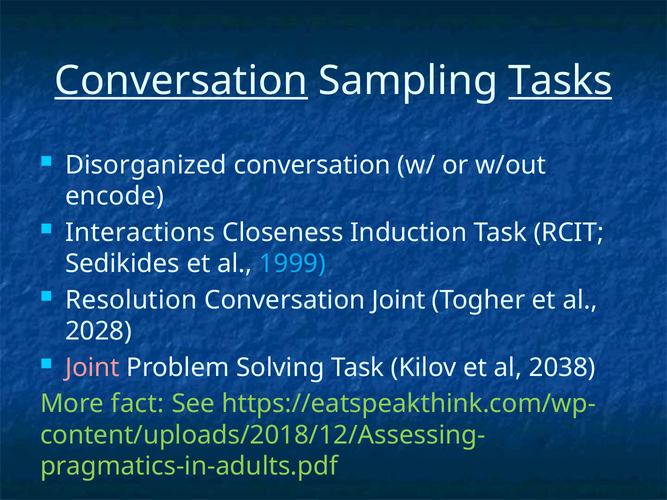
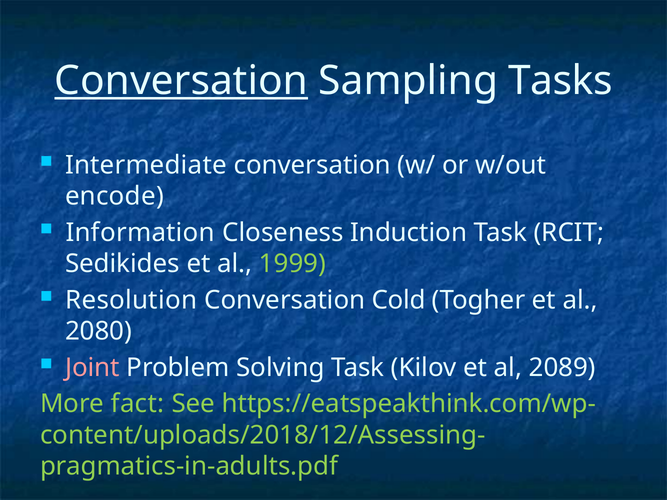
Tasks underline: present -> none
Disorganized: Disorganized -> Intermediate
Interactions: Interactions -> Information
1999 colour: light blue -> light green
Conversation Joint: Joint -> Cold
2028: 2028 -> 2080
2038: 2038 -> 2089
